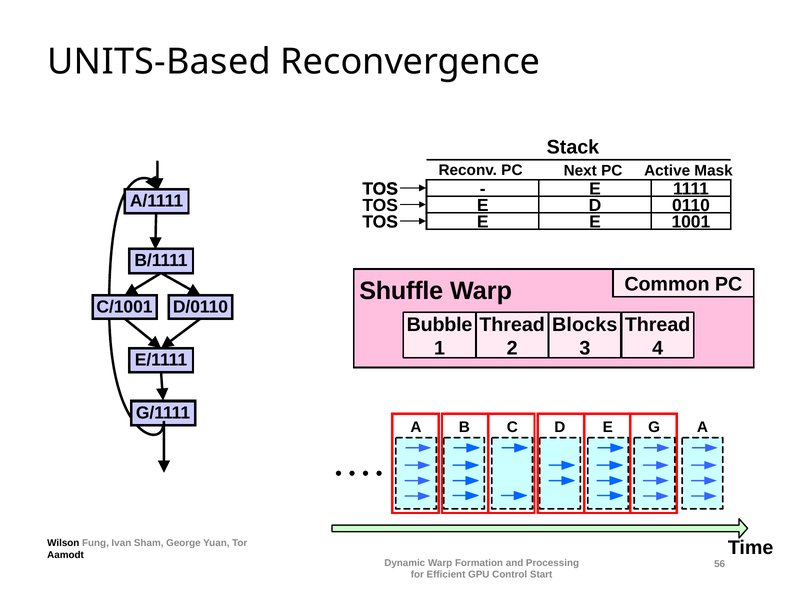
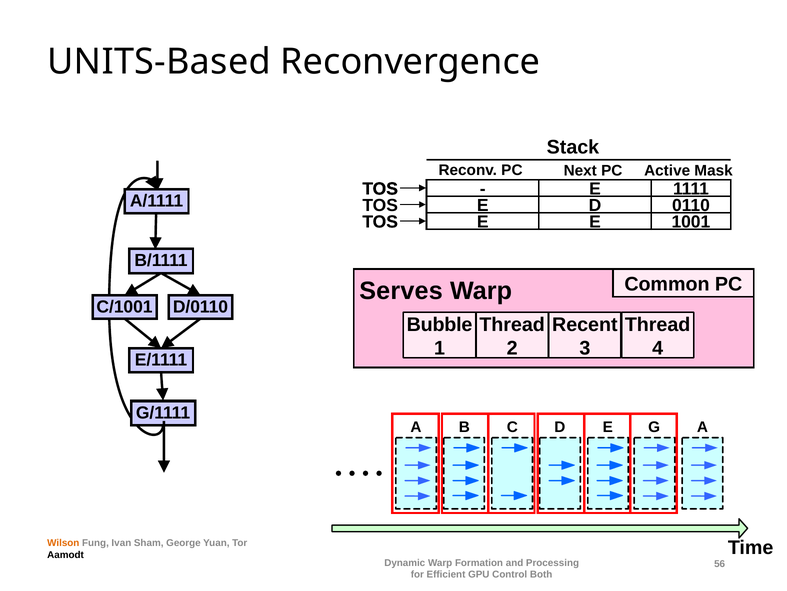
Shuffle: Shuffle -> Serves
Blocks: Blocks -> Recent
Wilson colour: black -> orange
Start: Start -> Both
